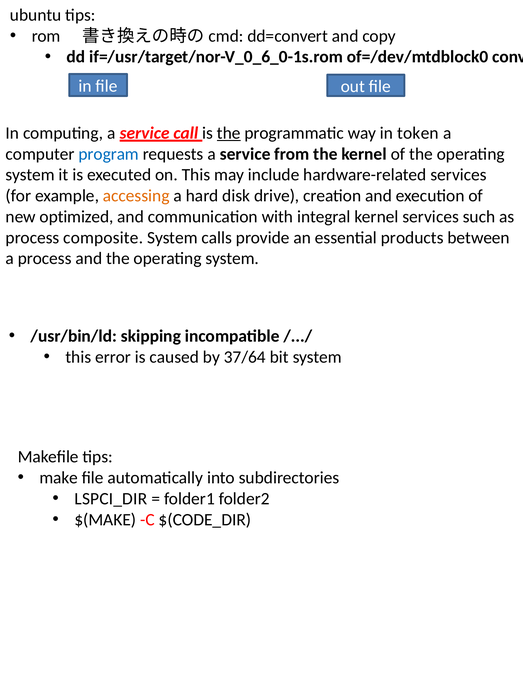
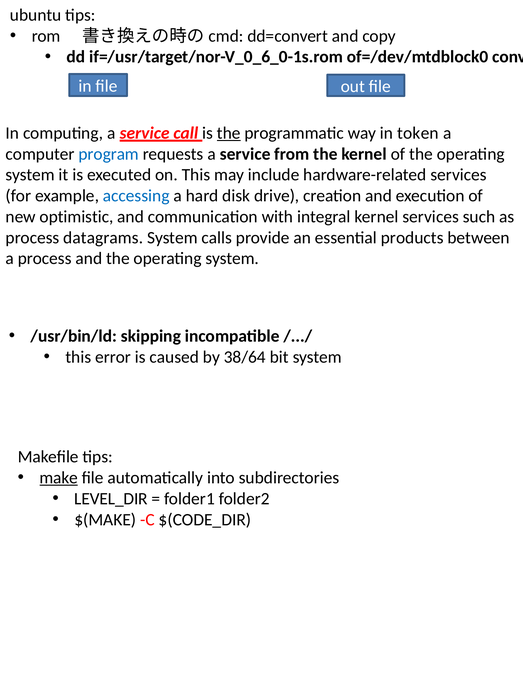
accessing colour: orange -> blue
optimized: optimized -> optimistic
composite: composite -> datagrams
37/64: 37/64 -> 38/64
make underline: none -> present
LSPCI_DIR: LSPCI_DIR -> LEVEL_DIR
